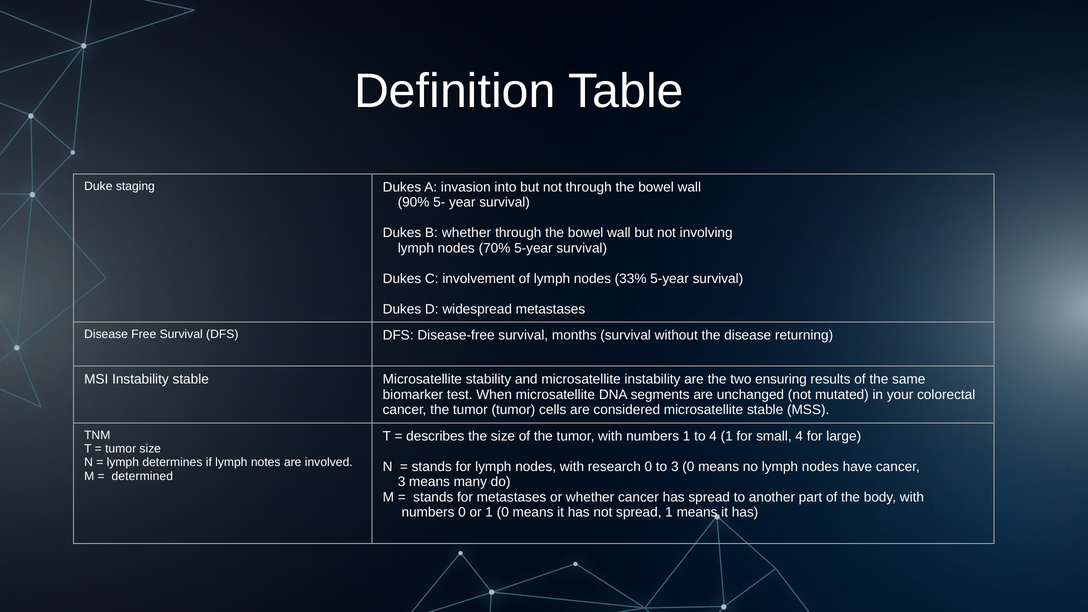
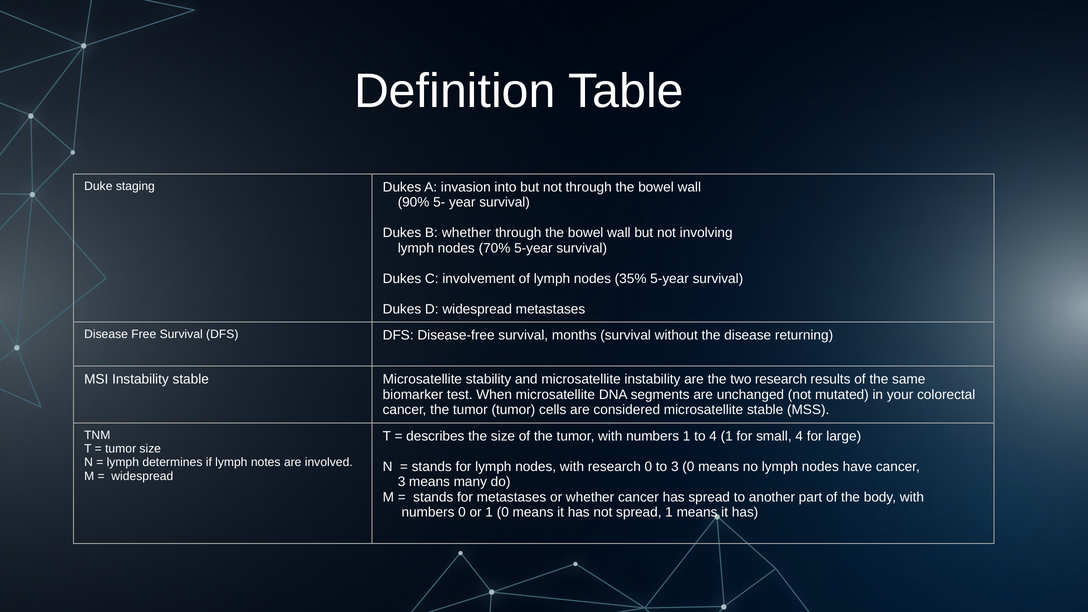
33%: 33% -> 35%
two ensuring: ensuring -> research
determined at (142, 476): determined -> widespread
